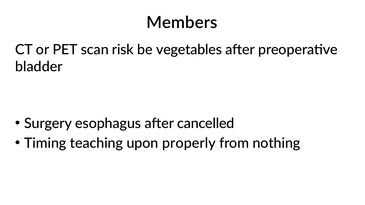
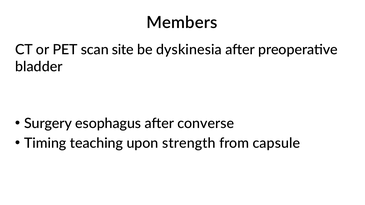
risk: risk -> site
vegetables: vegetables -> dyskinesia
cancelled: cancelled -> converse
properly: properly -> strength
nothing: nothing -> capsule
